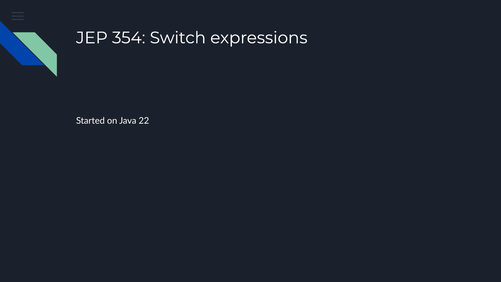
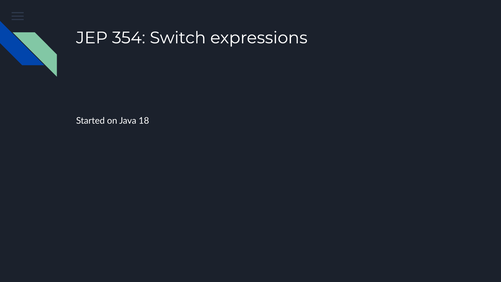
22: 22 -> 18
